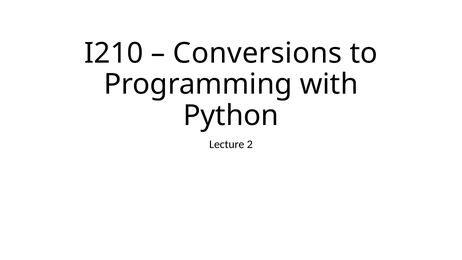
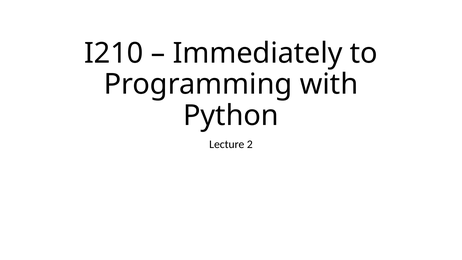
Conversions: Conversions -> Immediately
